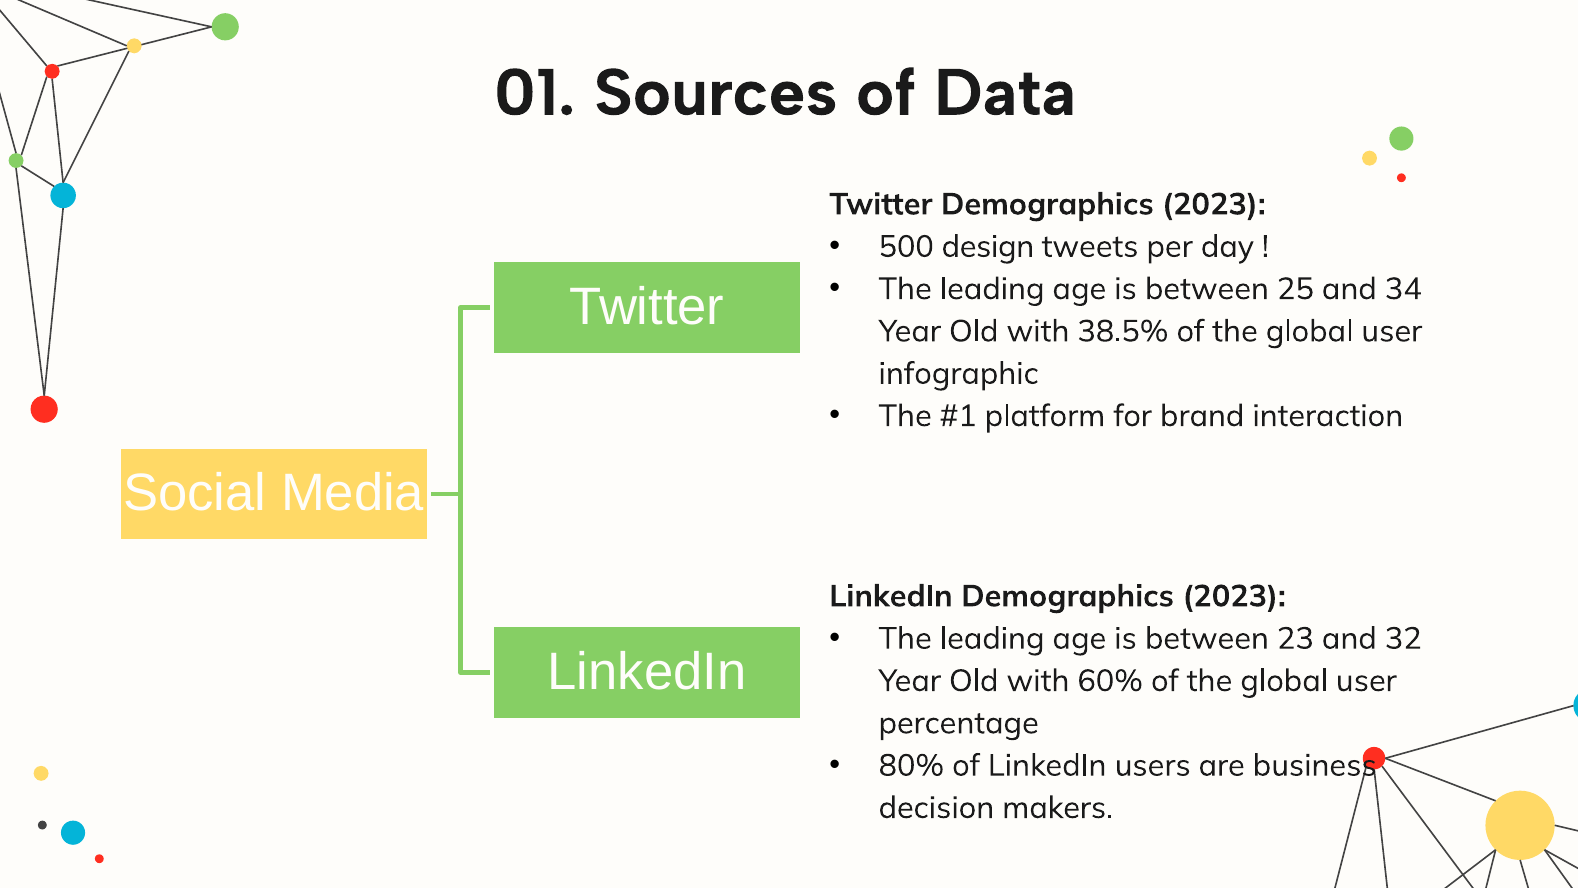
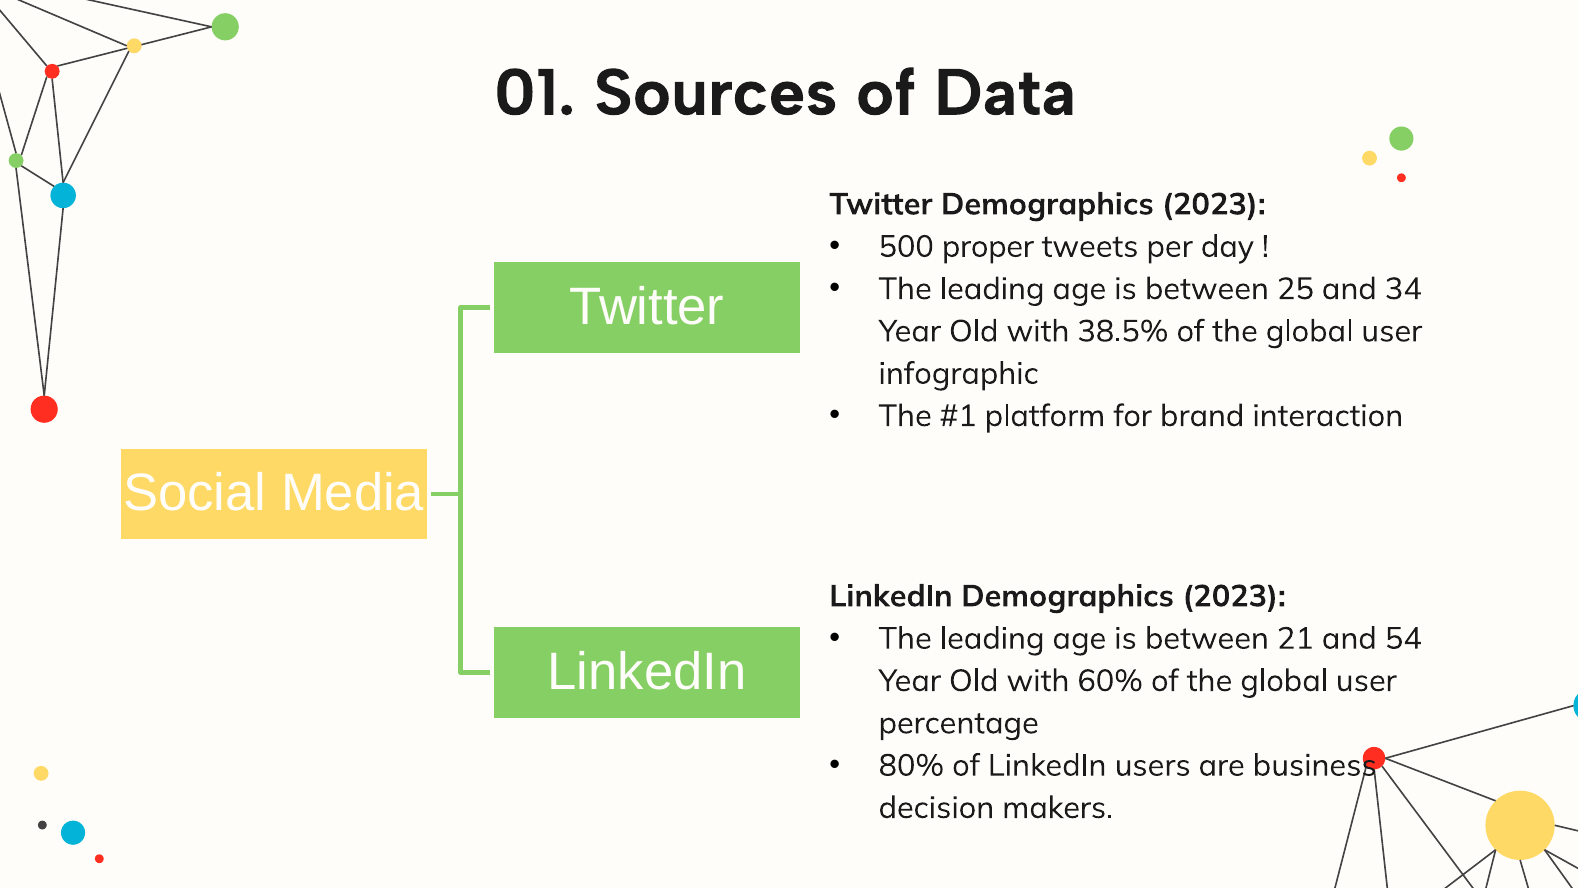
design: design -> proper
23: 23 -> 21
32: 32 -> 54
